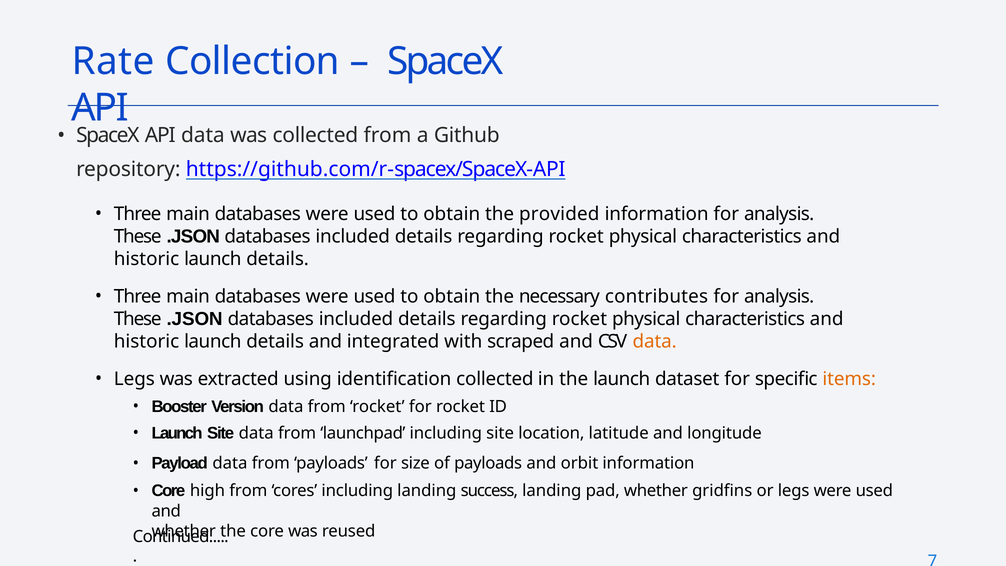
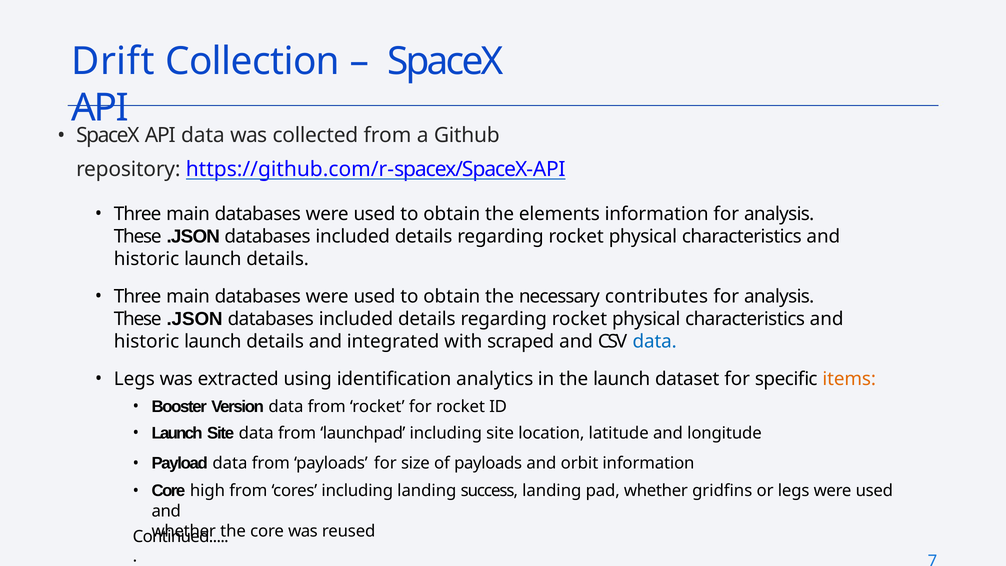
Rate: Rate -> Drift
provided: provided -> elements
data at (655, 342) colour: orange -> blue
identification collected: collected -> analytics
